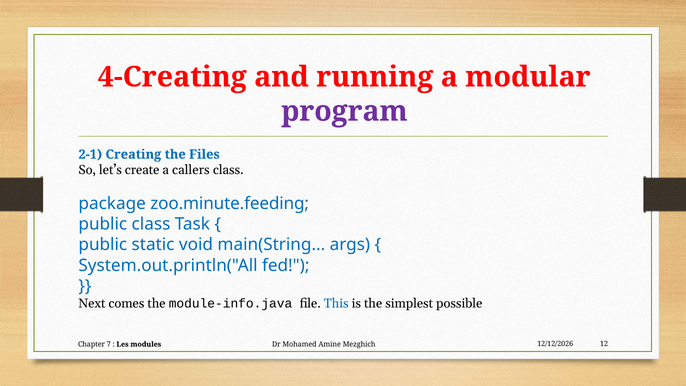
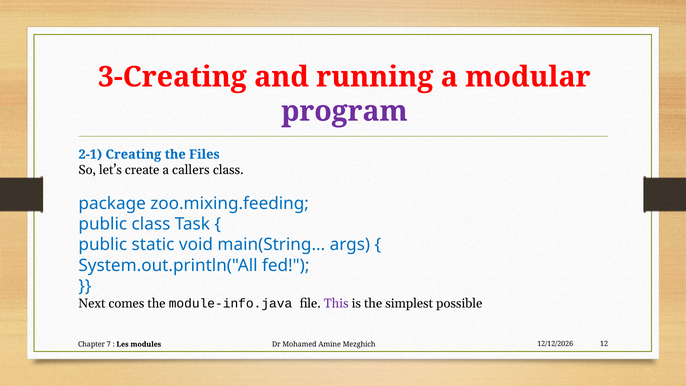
4-Creating: 4-Creating -> 3-Creating
zoo.minute.feeding: zoo.minute.feeding -> zoo.mixing.feeding
This colour: blue -> purple
